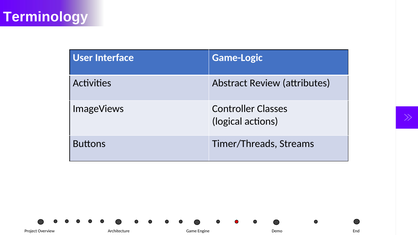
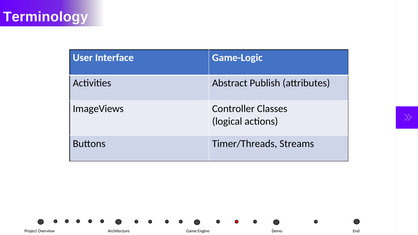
Review: Review -> Publish
